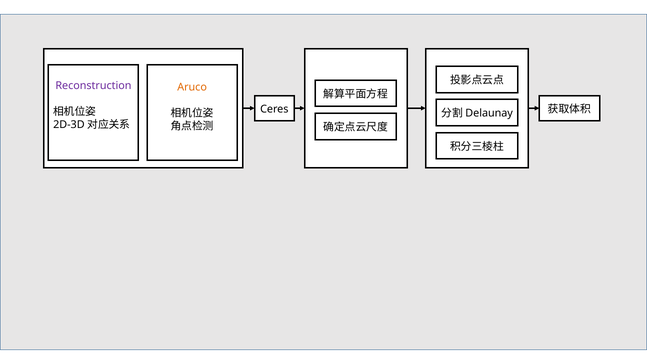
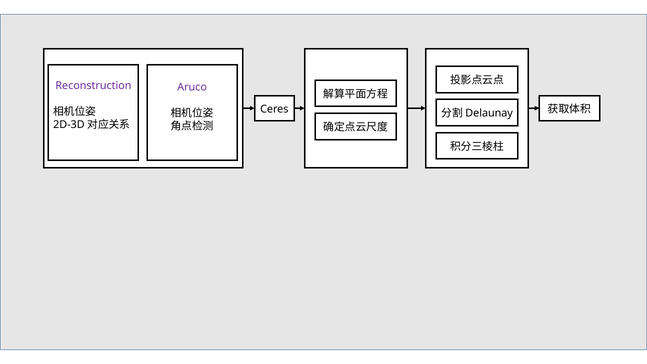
Aruco colour: orange -> purple
